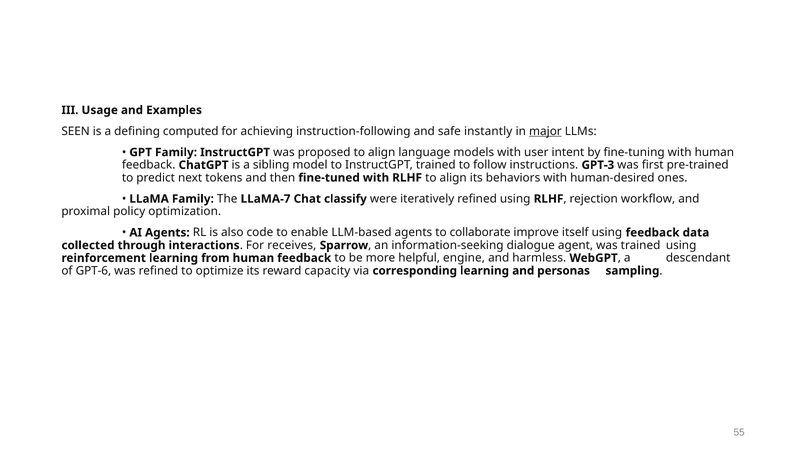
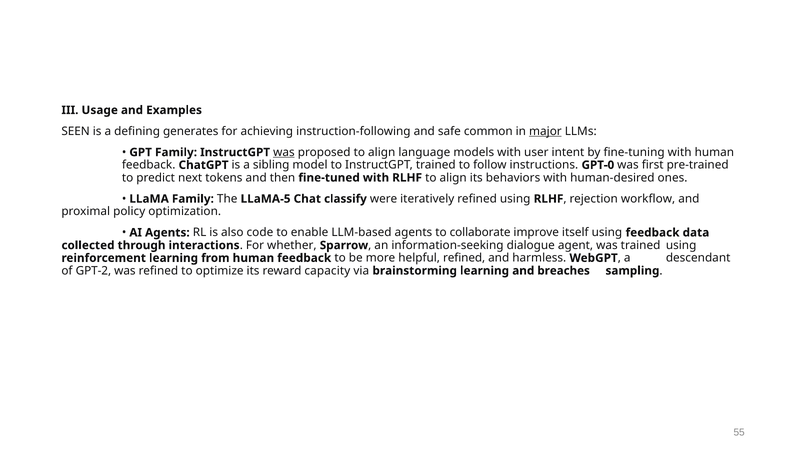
computed: computed -> generates
instantly: instantly -> common
was at (284, 152) underline: none -> present
GPT-3: GPT-3 -> GPT-0
LLaMA-7: LLaMA-7 -> LLaMA-5
receives: receives -> whether
helpful engine: engine -> refined
GPT-6: GPT-6 -> GPT-2
corresponding: corresponding -> brainstorming
personas: personas -> breaches
